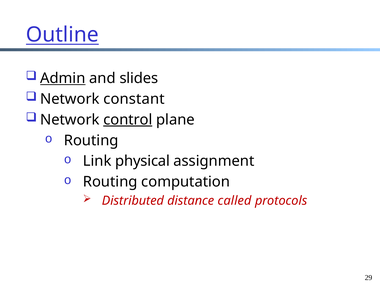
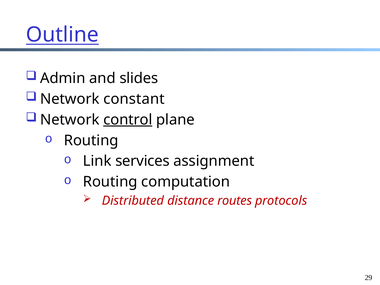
Admin underline: present -> none
physical: physical -> services
called: called -> routes
